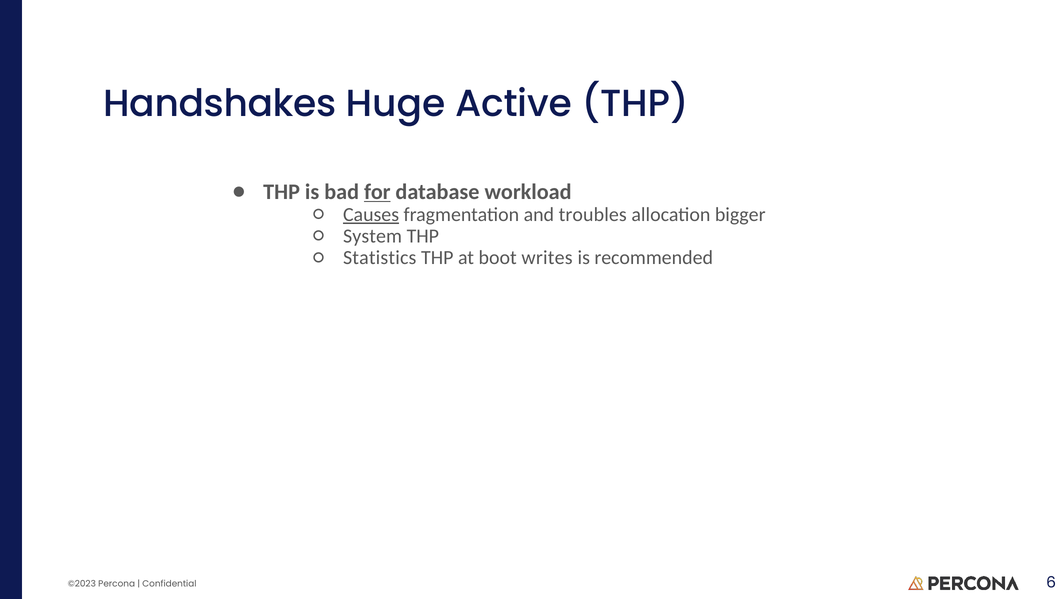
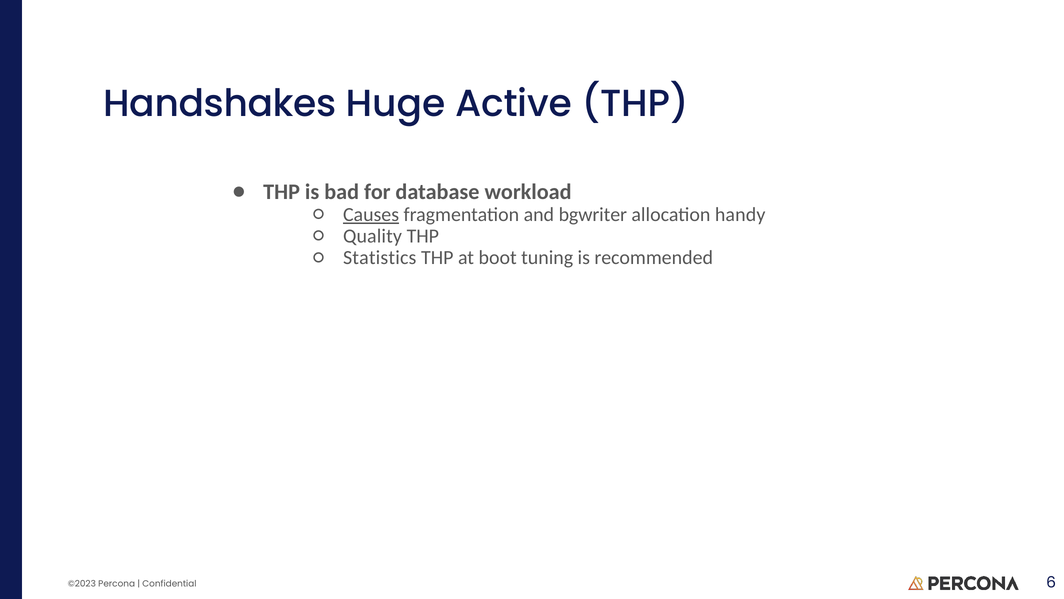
for underline: present -> none
troubles: troubles -> bgwriter
bigger: bigger -> handy
System: System -> Quality
writes: writes -> tuning
